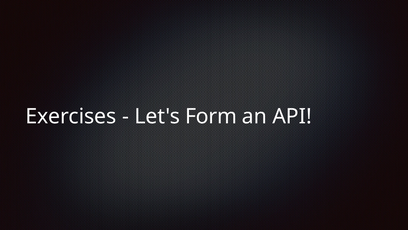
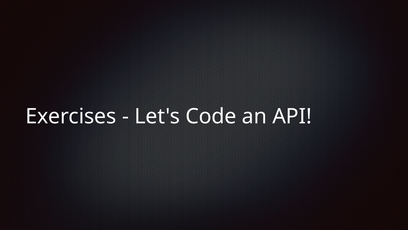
Form: Form -> Code
